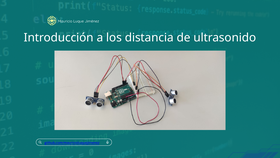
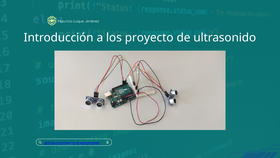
distancia: distancia -> proyecto
